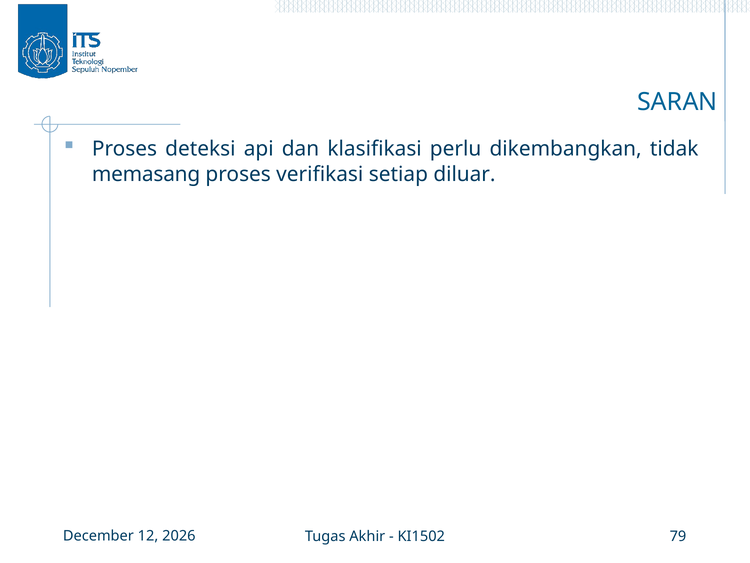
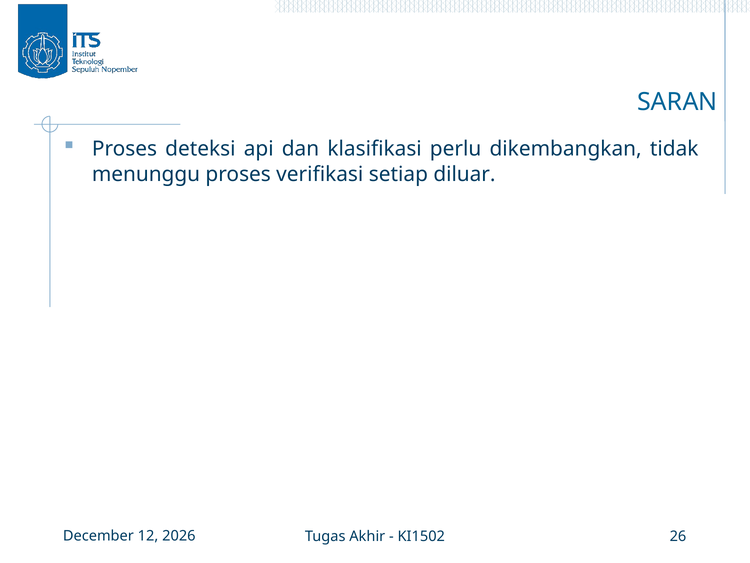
memasang: memasang -> menunggu
79: 79 -> 26
